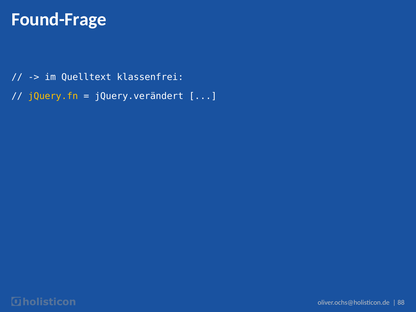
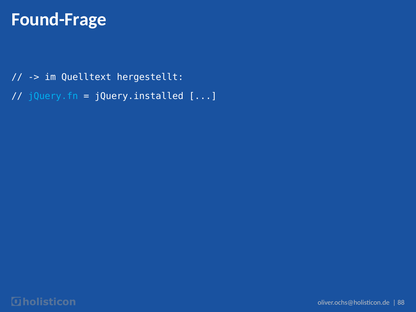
klassenfrei: klassenfrei -> hergestellt
jQuery.fn colour: yellow -> light blue
jQuery.verändert: jQuery.verändert -> jQuery.installed
